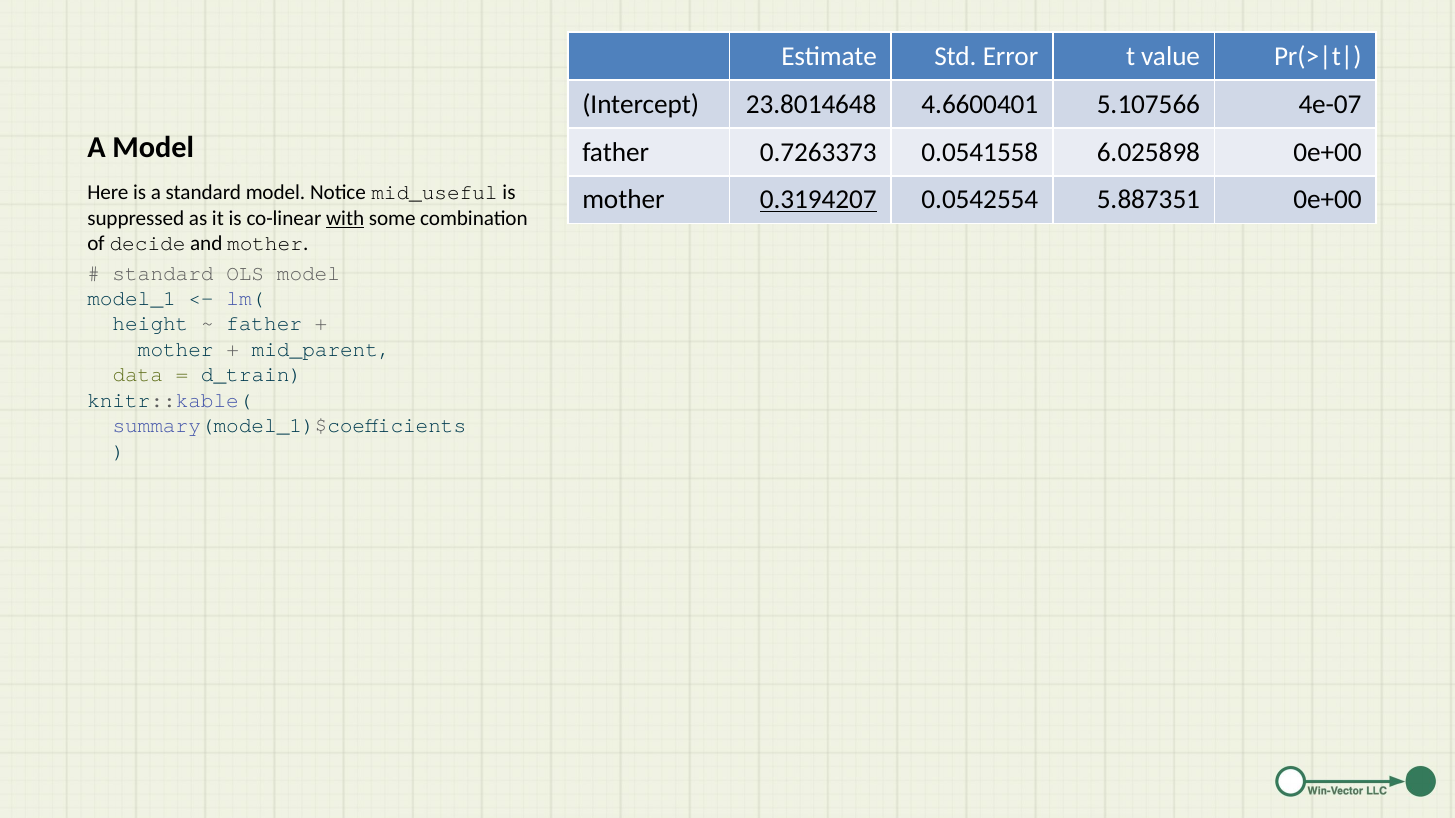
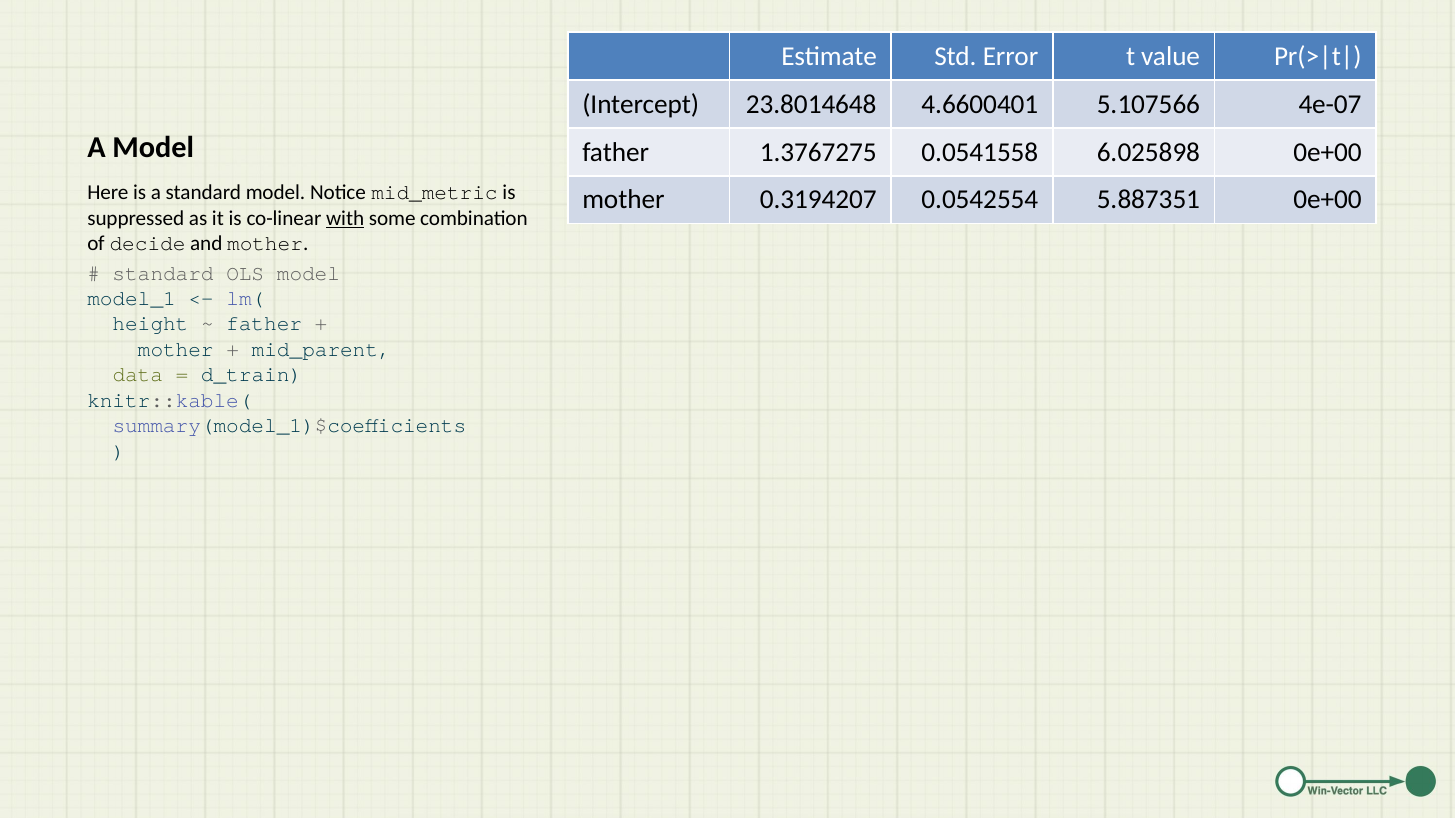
0.7263373: 0.7263373 -> 1.3767275
mid_useful: mid_useful -> mid_metric
0.3194207 underline: present -> none
